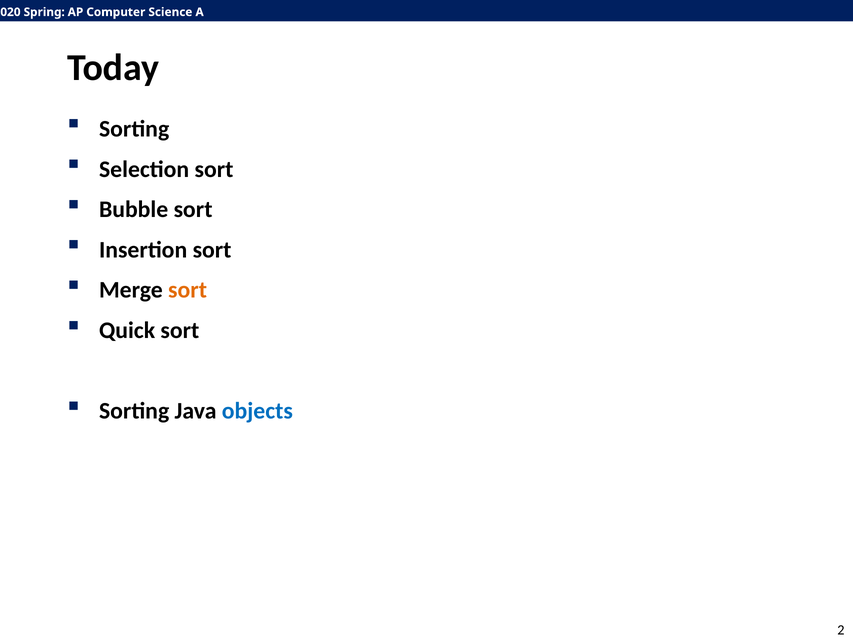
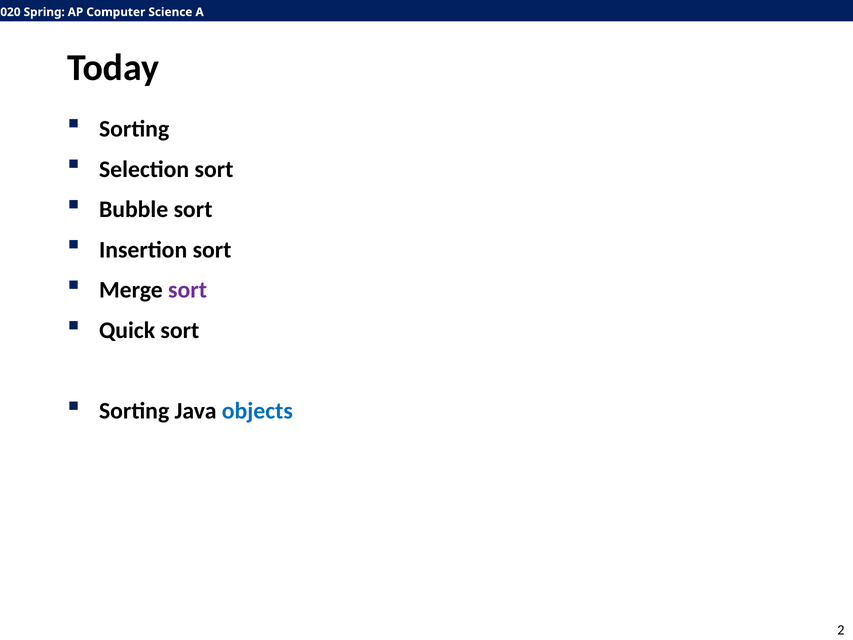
sort at (188, 290) colour: orange -> purple
